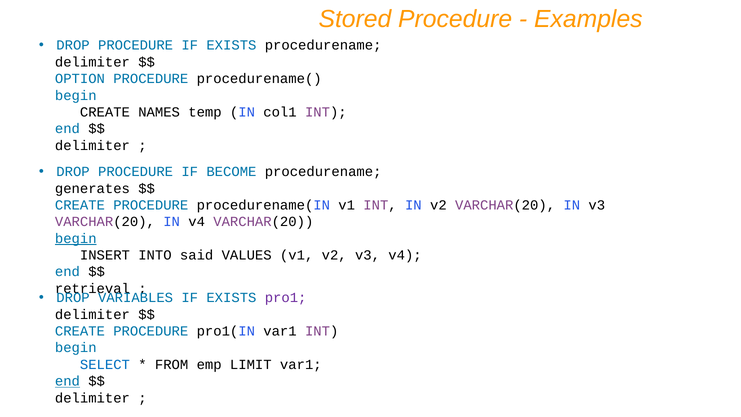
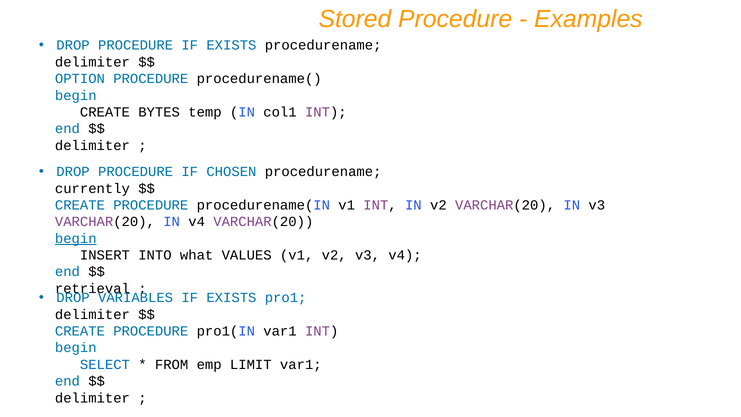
NAMES: NAMES -> BYTES
BECOME: BECOME -> CHOSEN
generates: generates -> currently
said: said -> what
pro1 colour: purple -> blue
end at (67, 381) underline: present -> none
